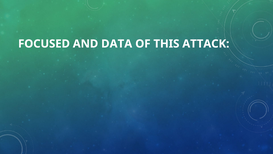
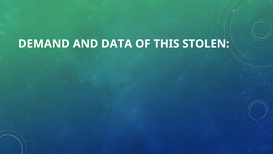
FOCUSED: FOCUSED -> DEMAND
ATTACK: ATTACK -> STOLEN
